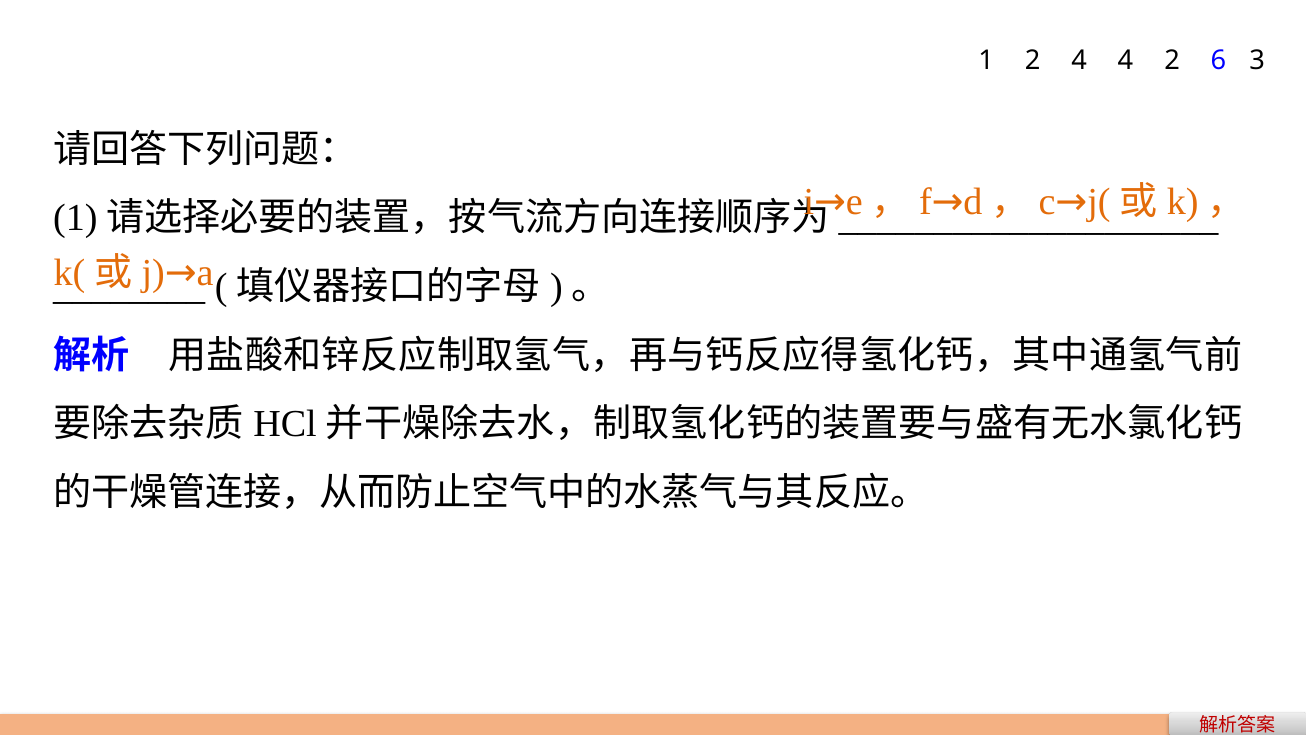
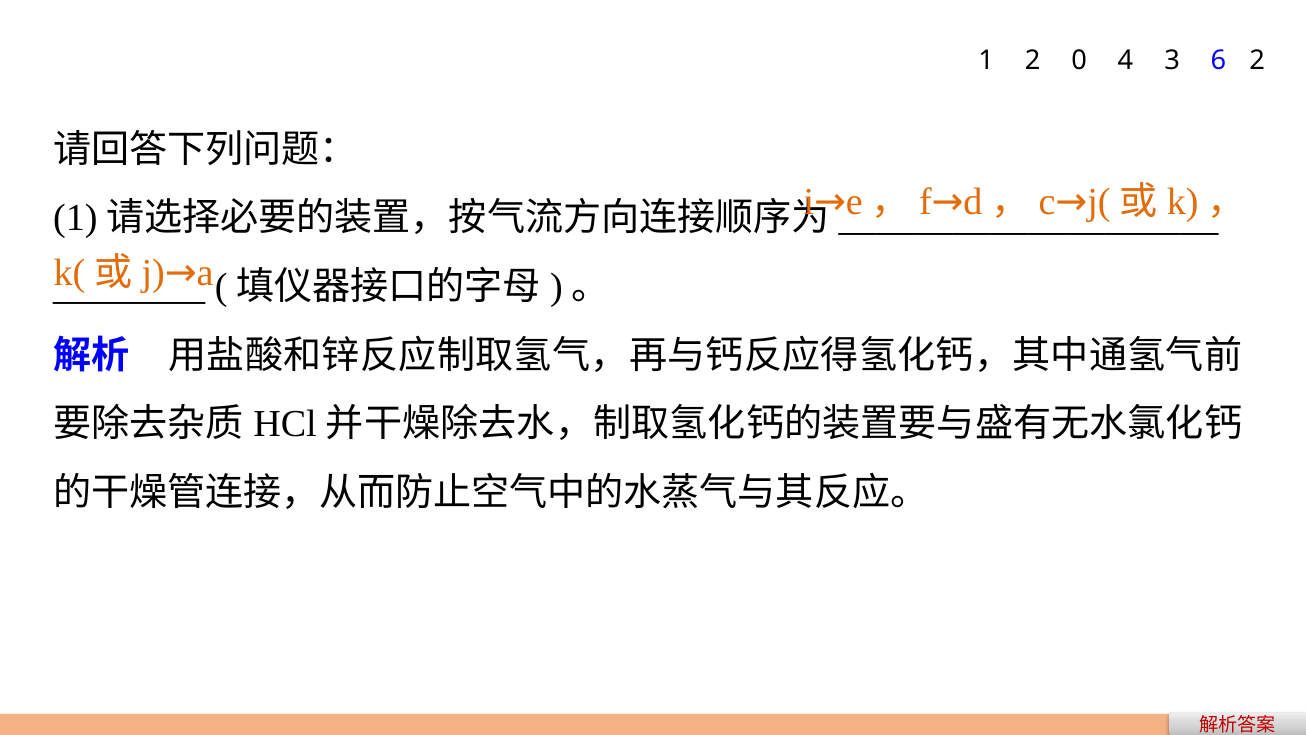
2 4: 4 -> 0
4 2: 2 -> 3
6 3: 3 -> 2
